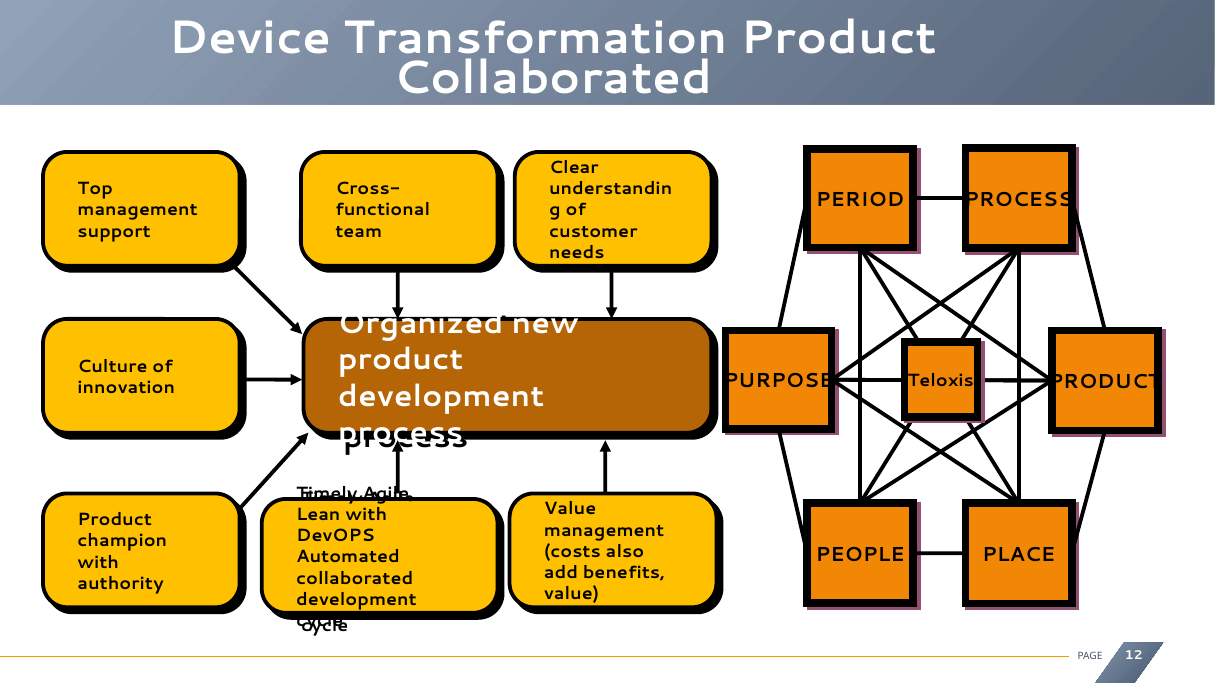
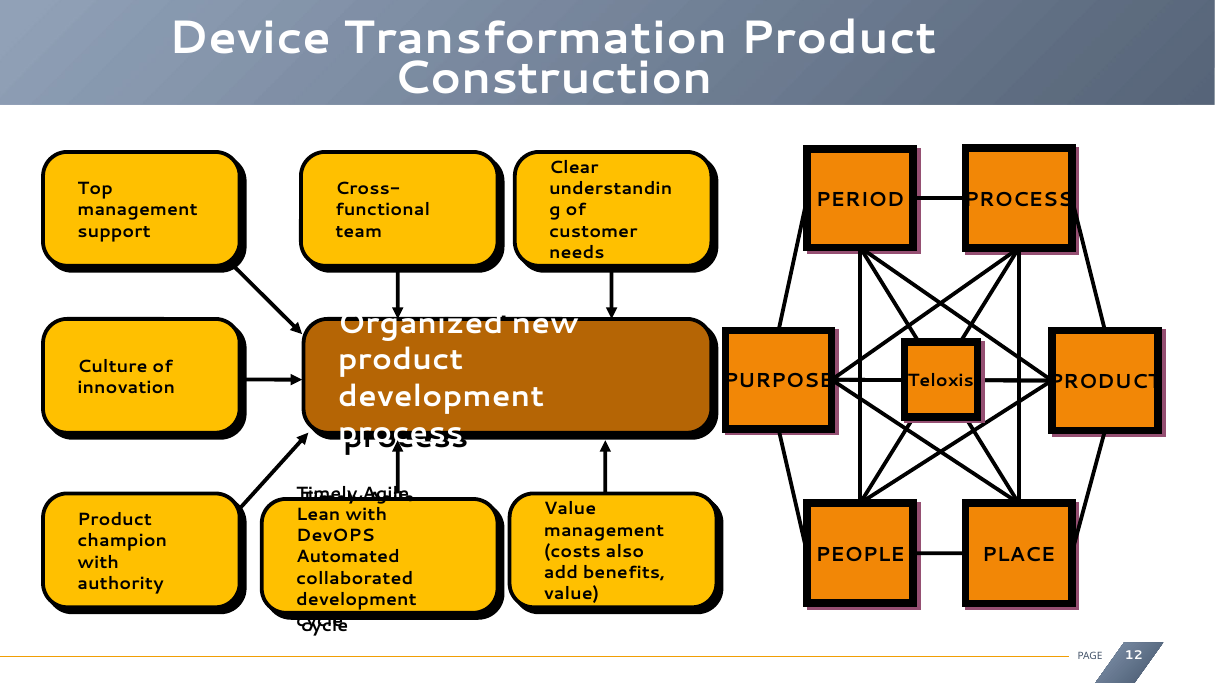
Collaborated at (553, 79): Collaborated -> Construction
